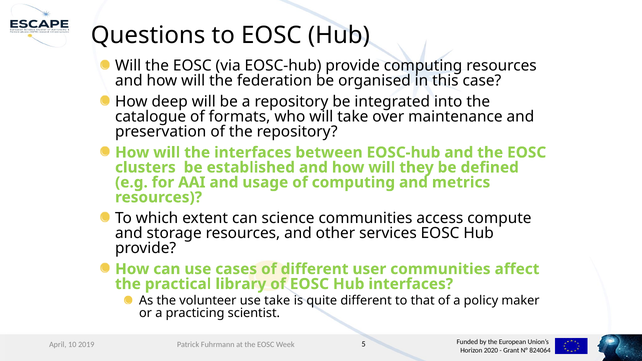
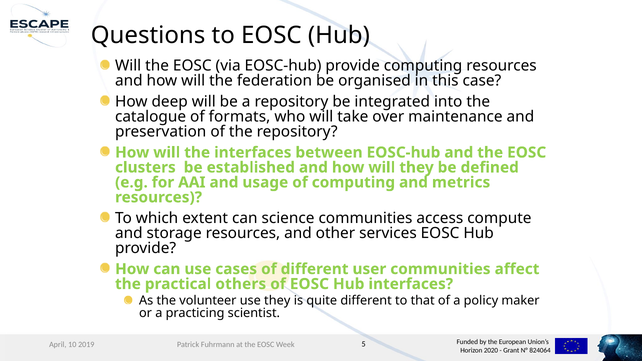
library: library -> others
use take: take -> they
